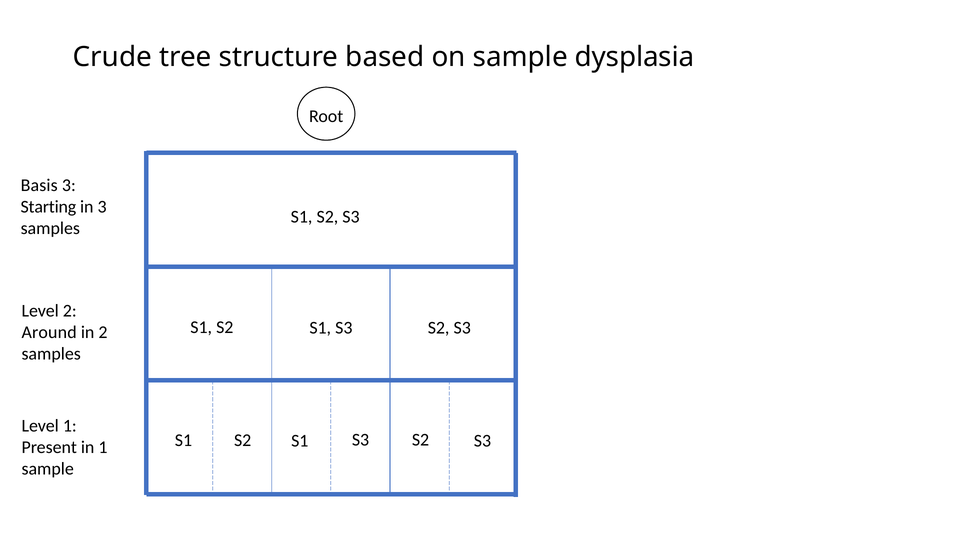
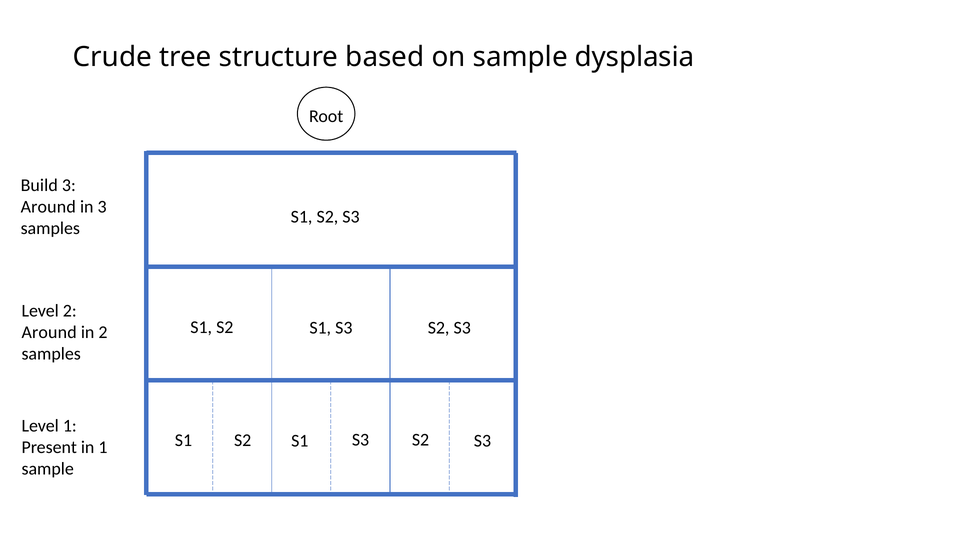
Basis: Basis -> Build
Starting at (48, 207): Starting -> Around
